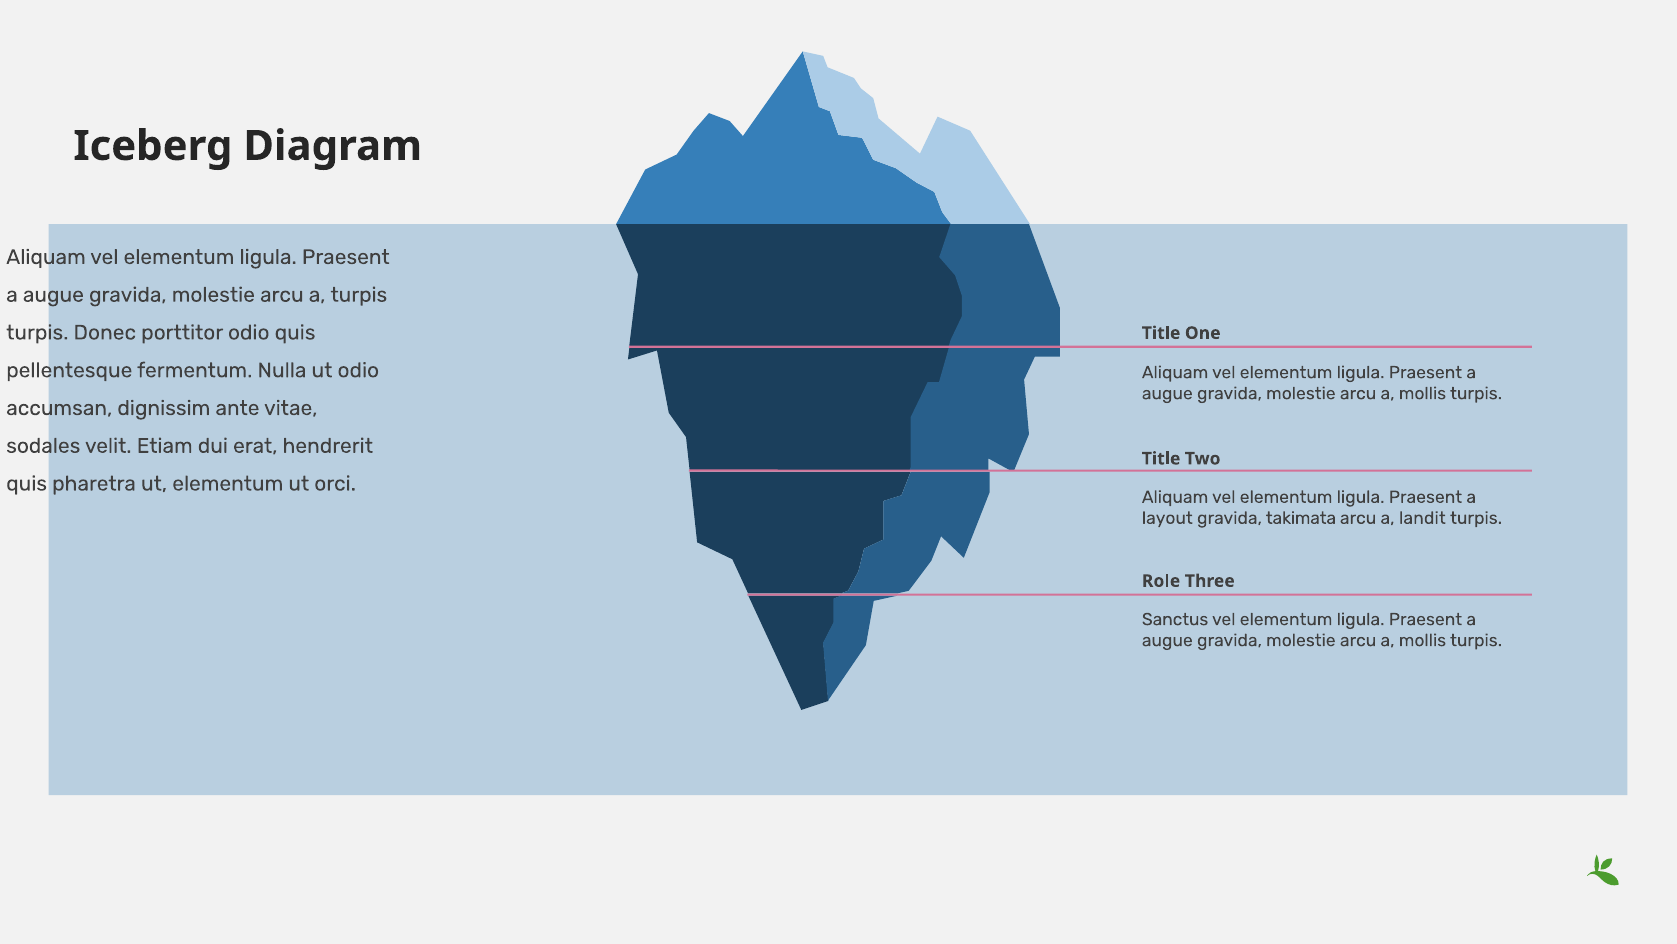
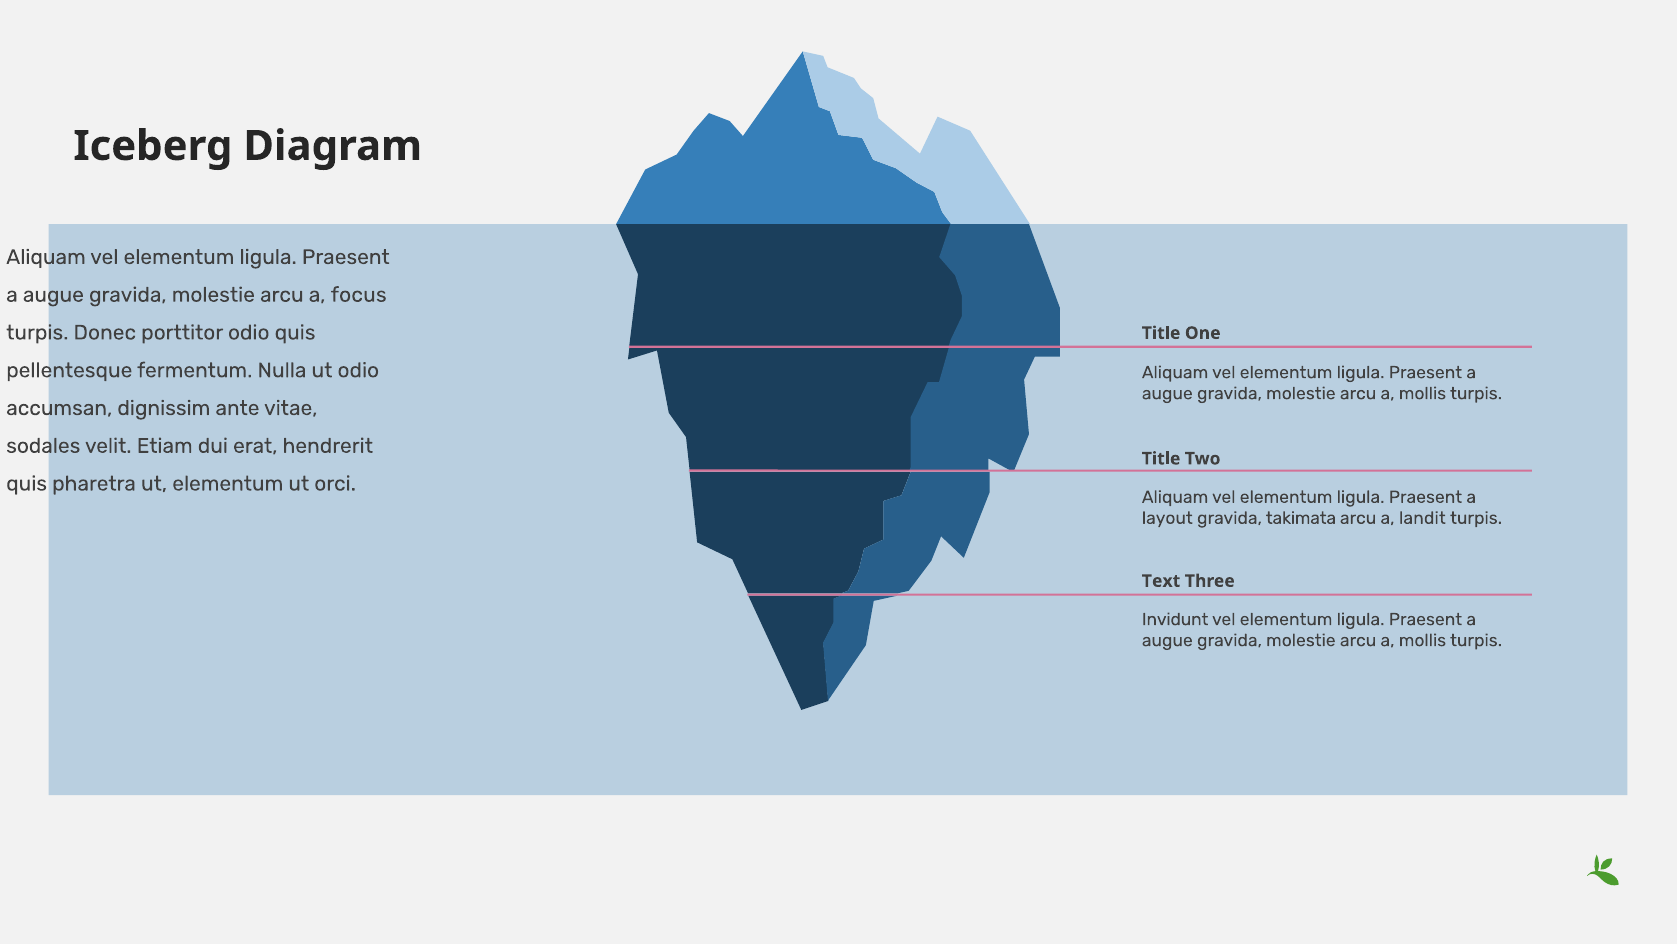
a turpis: turpis -> focus
Role: Role -> Text
Sanctus: Sanctus -> Invidunt
